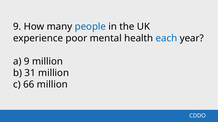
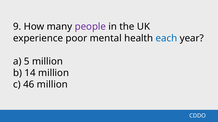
people colour: blue -> purple
a 9: 9 -> 5
31: 31 -> 14
66: 66 -> 46
